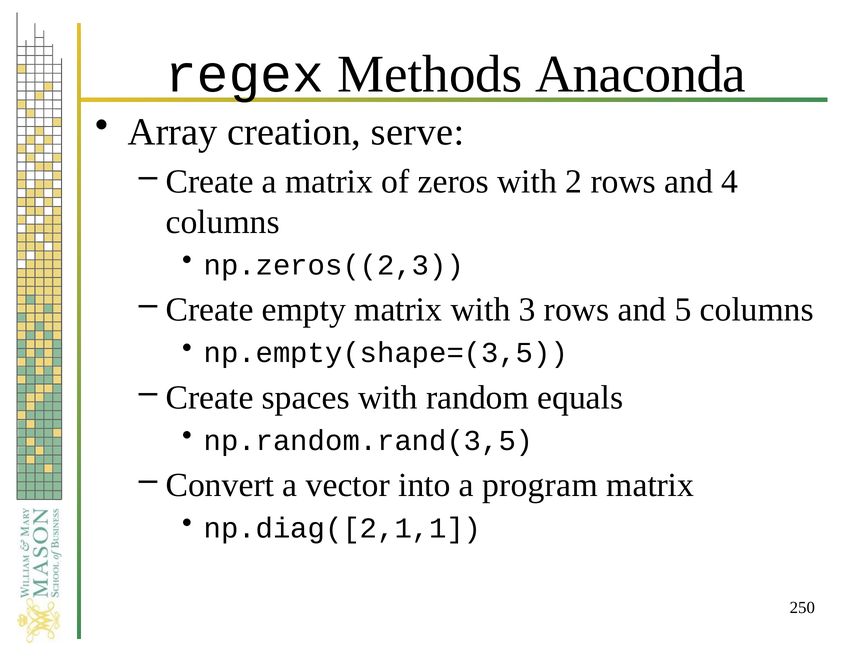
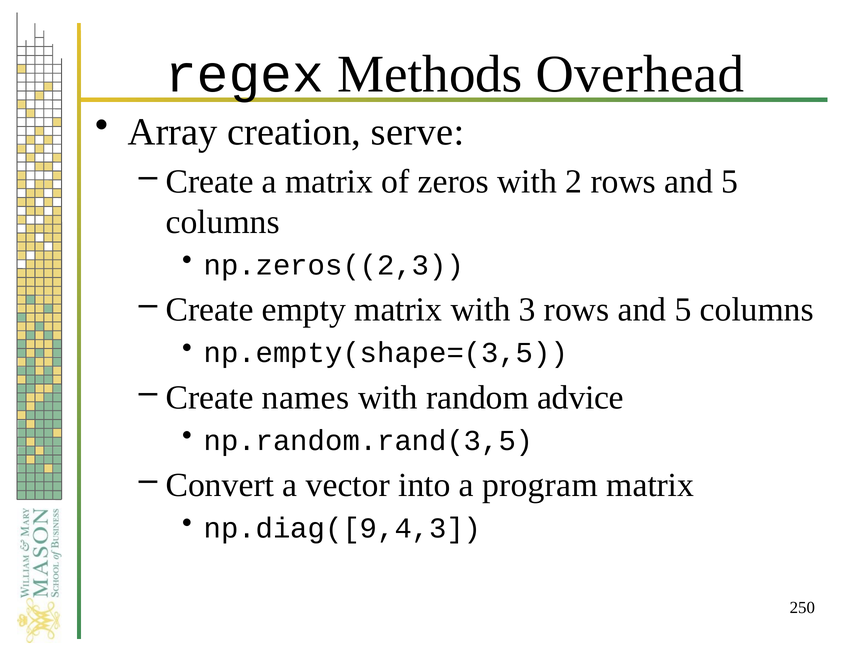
Anaconda: Anaconda -> Overhead
2 rows and 4: 4 -> 5
spaces: spaces -> names
equals: equals -> advice
np.diag([2,1,1: np.diag([2,1,1 -> np.diag([9,4,3
